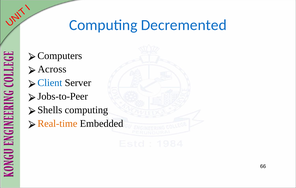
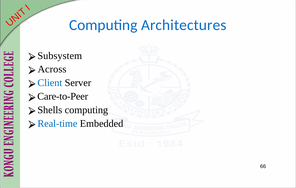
Decremented: Decremented -> Architectures
Computers: Computers -> Subsystem
Jobs-to-Peer: Jobs-to-Peer -> Care-to-Peer
Real-time colour: orange -> blue
